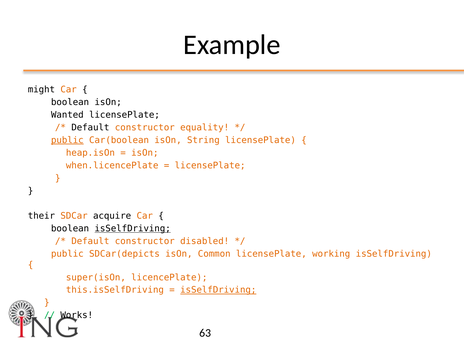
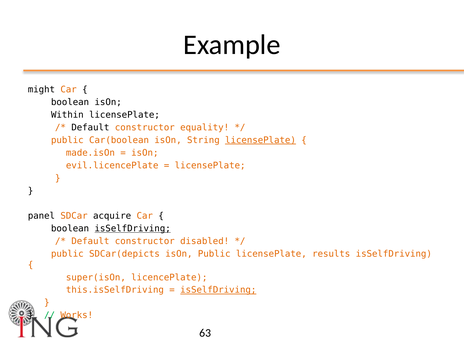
Wanted: Wanted -> Within
public at (67, 140) underline: present -> none
licensePlate at (261, 140) underline: none -> present
heap.isOn: heap.isOn -> made.isOn
when.licencePlate: when.licencePlate -> evil.licencePlate
their: their -> panel
isOn Common: Common -> Public
working: working -> results
Works colour: black -> orange
